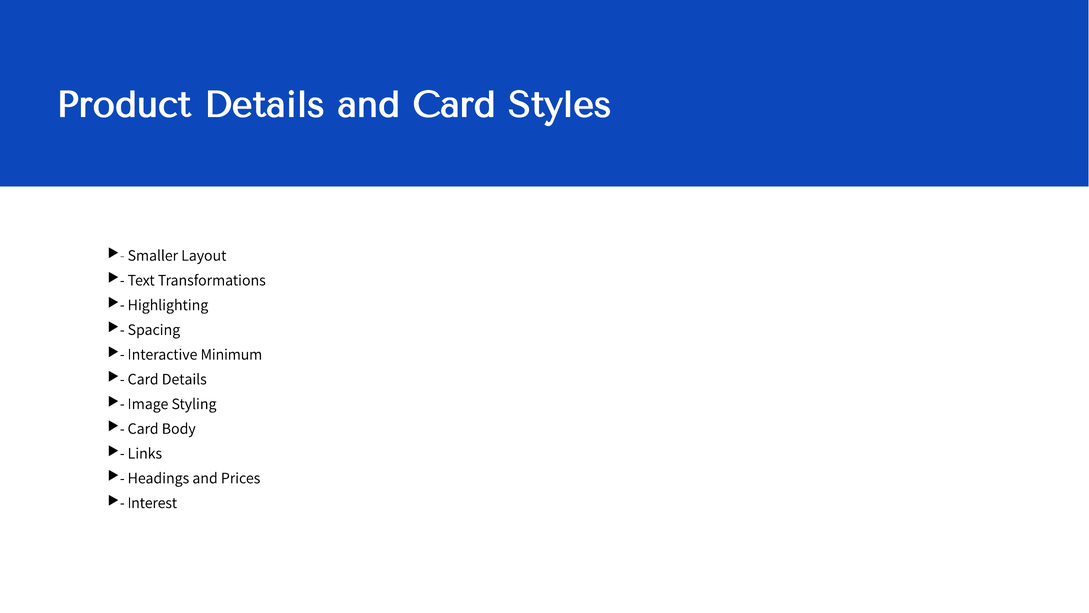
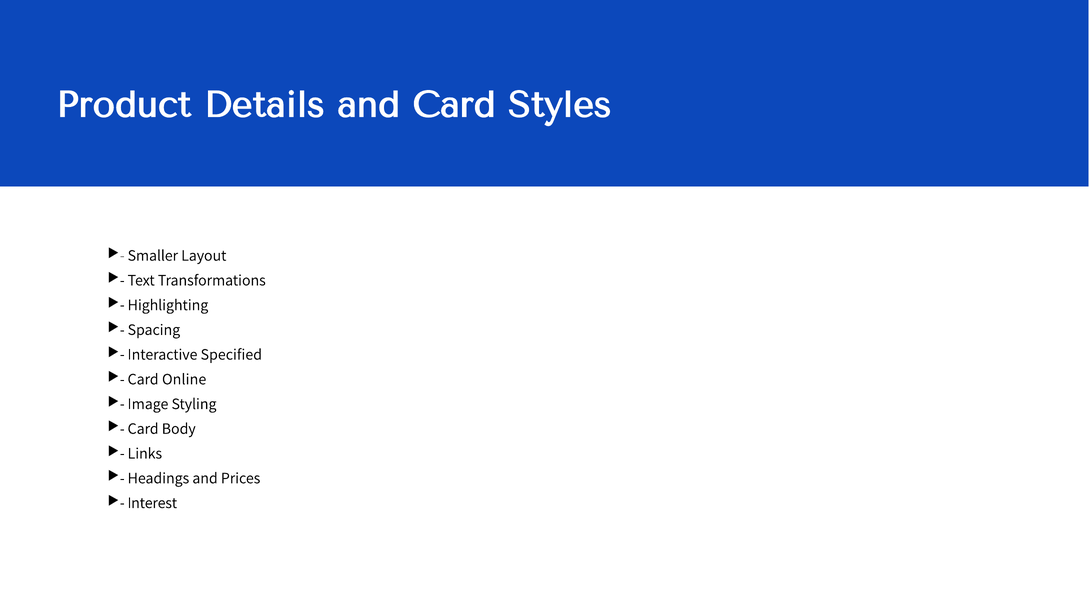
Minimum: Minimum -> Specified
Card Details: Details -> Online
